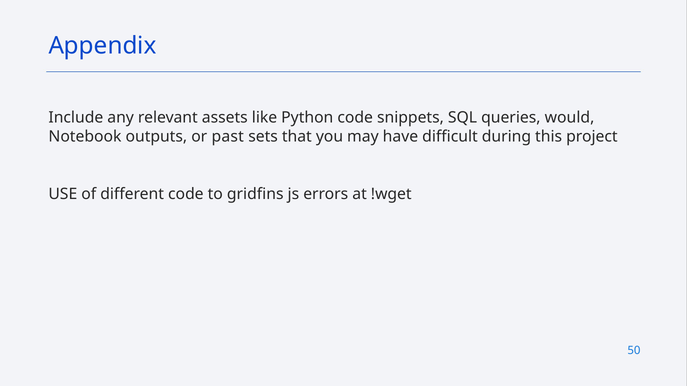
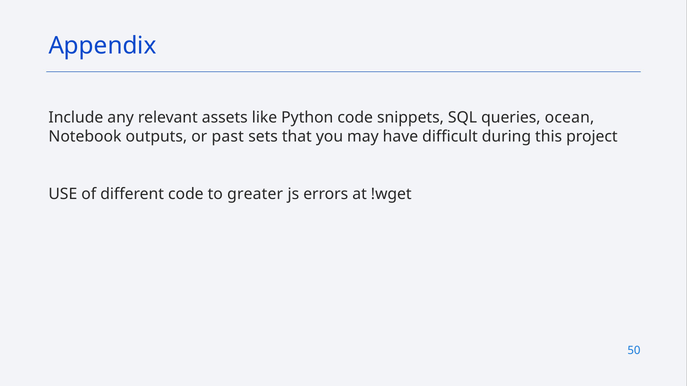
would: would -> ocean
gridfins: gridfins -> greater
